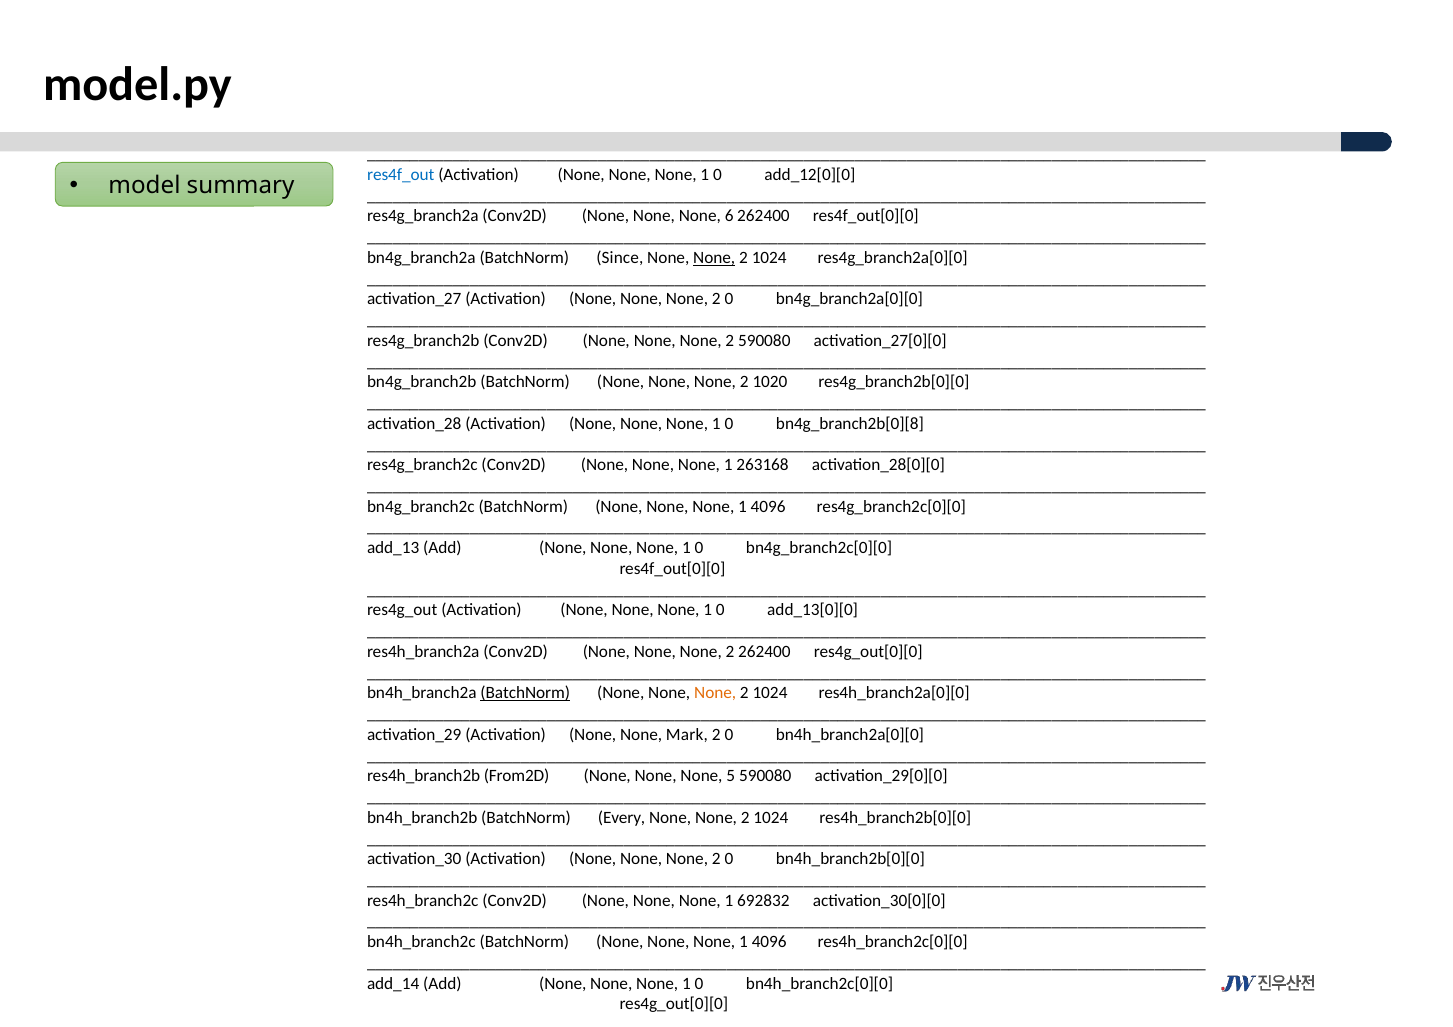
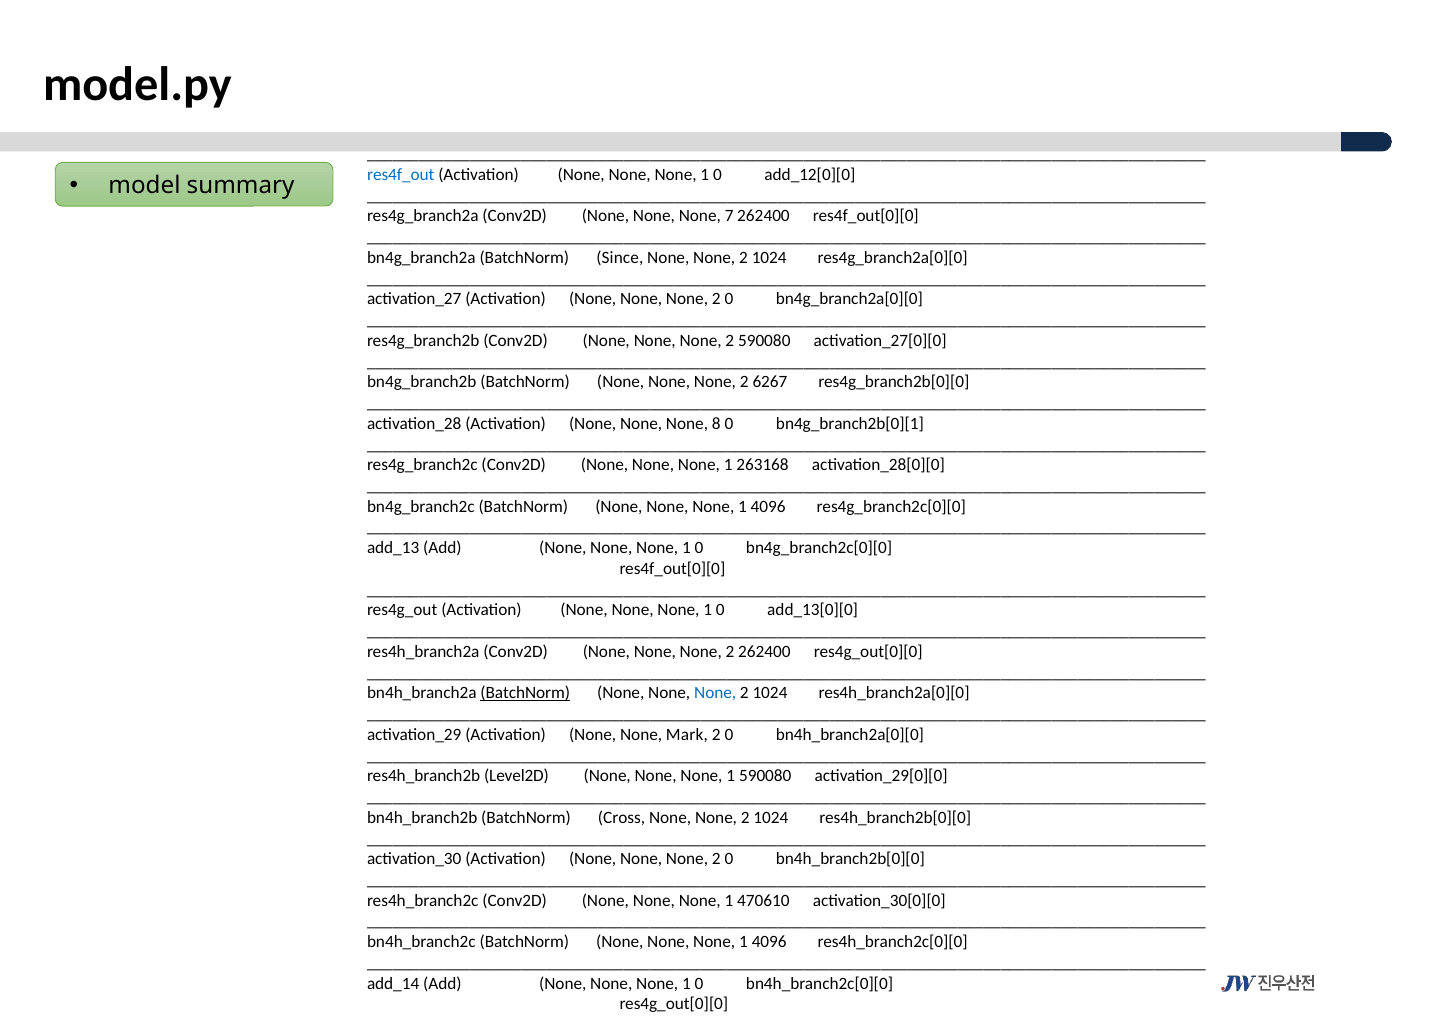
6: 6 -> 7
None at (714, 258) underline: present -> none
1020: 1020 -> 6267
1 at (716, 424): 1 -> 8
bn4g_branch2b[0][8: bn4g_branch2b[0][8 -> bn4g_branch2b[0][1
None at (715, 693) colour: orange -> blue
From2D: From2D -> Level2D
5 at (731, 776): 5 -> 1
Every: Every -> Cross
692832: 692832 -> 470610
